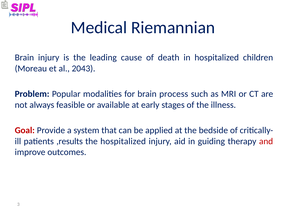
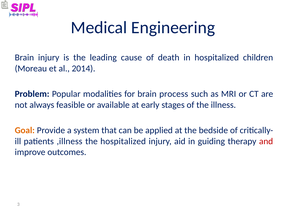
Riemannian: Riemannian -> Engineering
2043: 2043 -> 2014
Goal colour: red -> orange
,results: ,results -> ,illness
